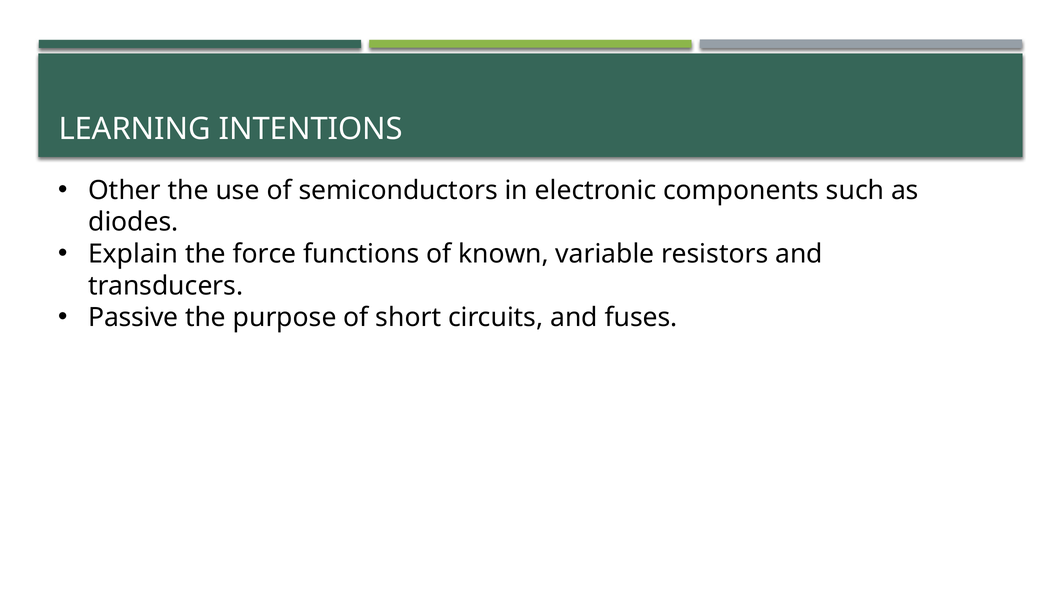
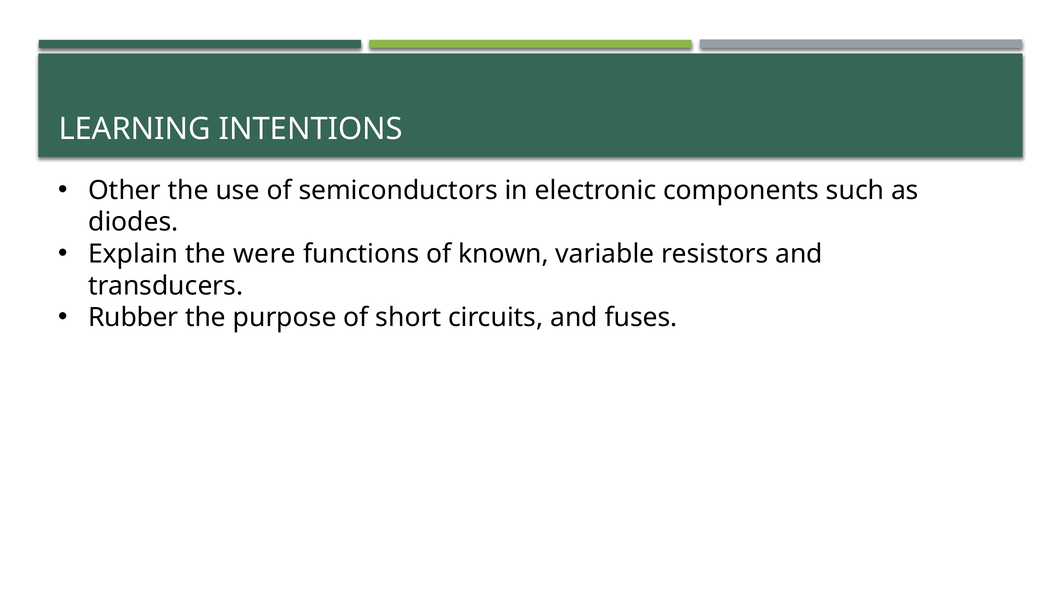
force: force -> were
Passive: Passive -> Rubber
